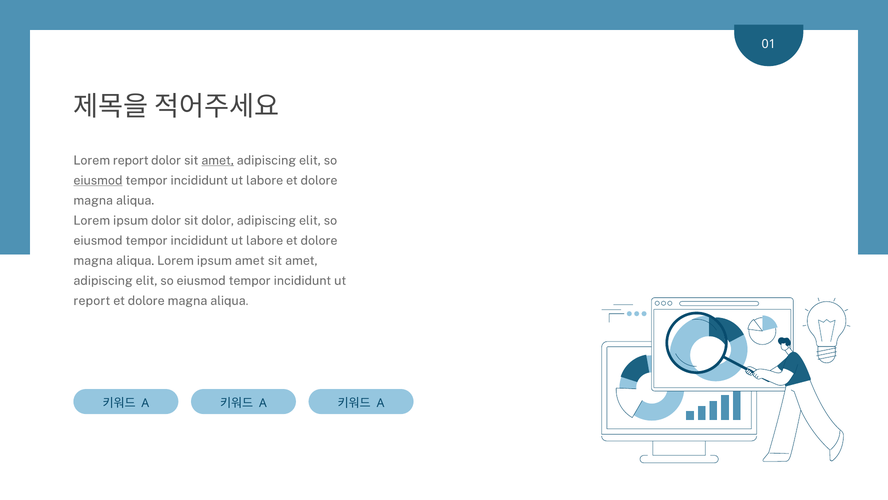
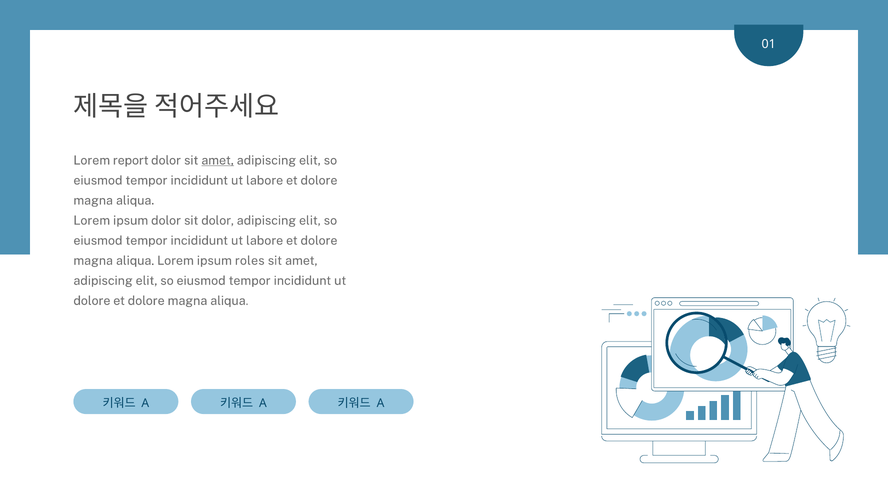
eiusmod at (98, 180) underline: present -> none
ipsum amet: amet -> roles
report at (92, 300): report -> dolore
